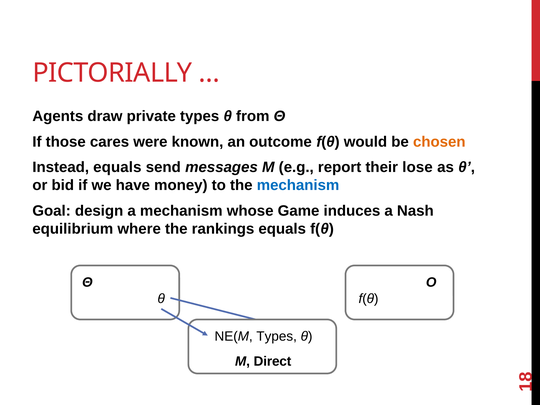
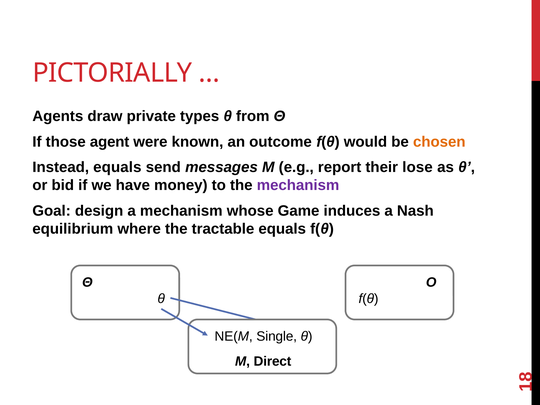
cares: cares -> agent
mechanism at (298, 185) colour: blue -> purple
rankings: rankings -> tractable
NE(M Types: Types -> Single
